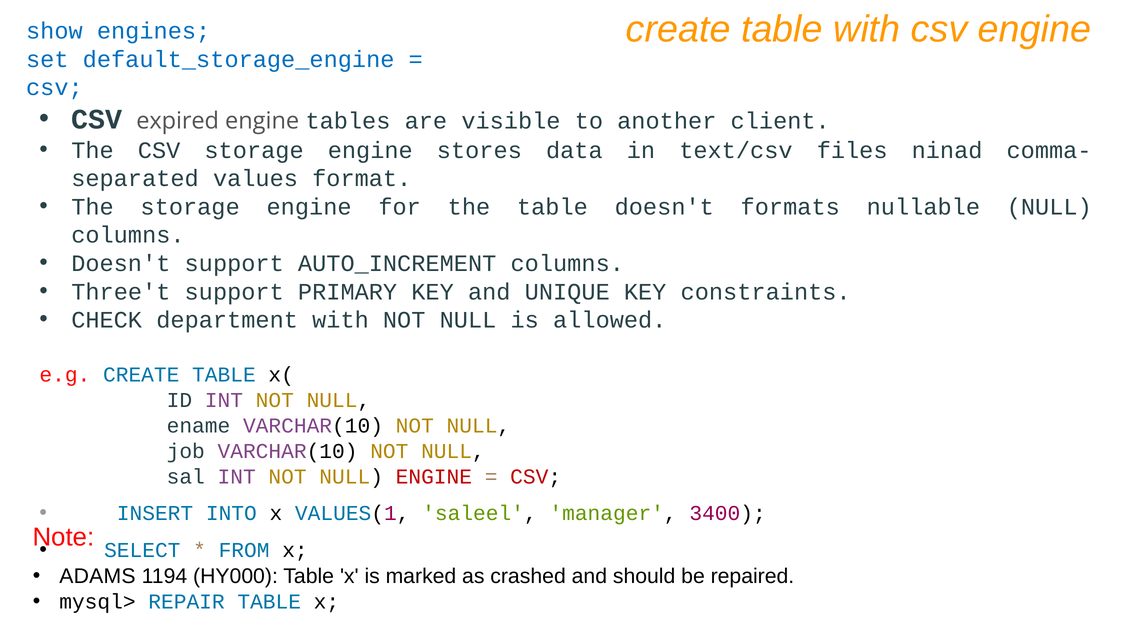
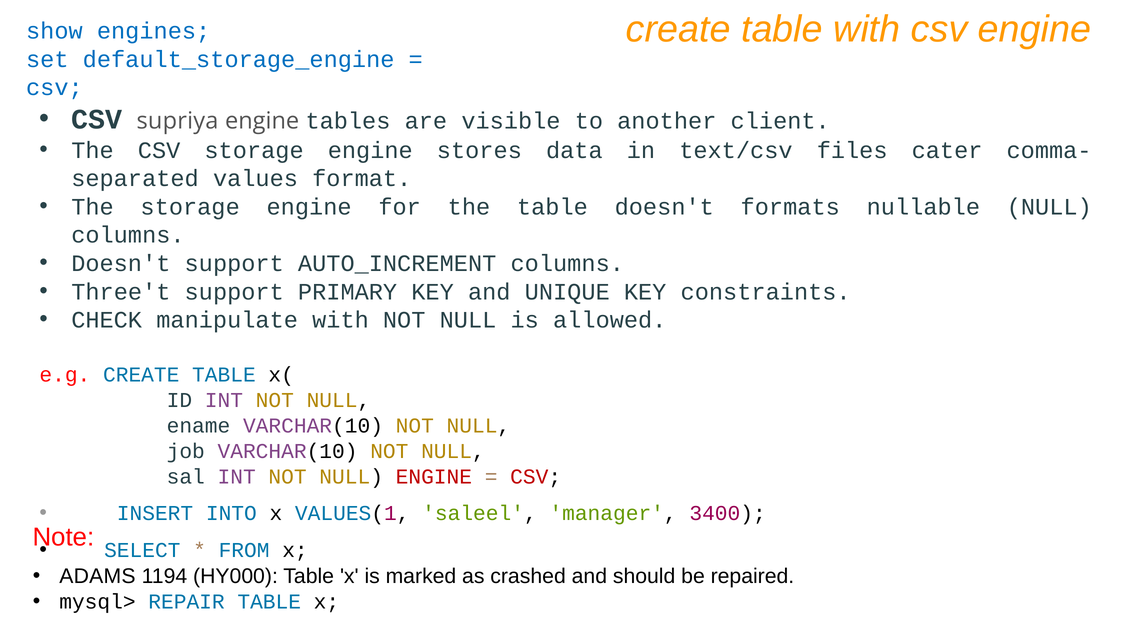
expired: expired -> supriya
ninad: ninad -> cater
department: department -> manipulate
